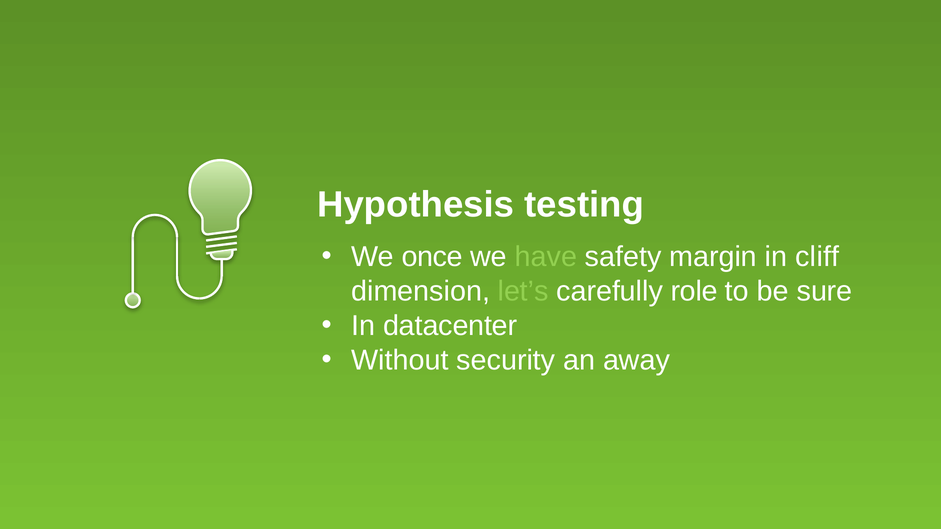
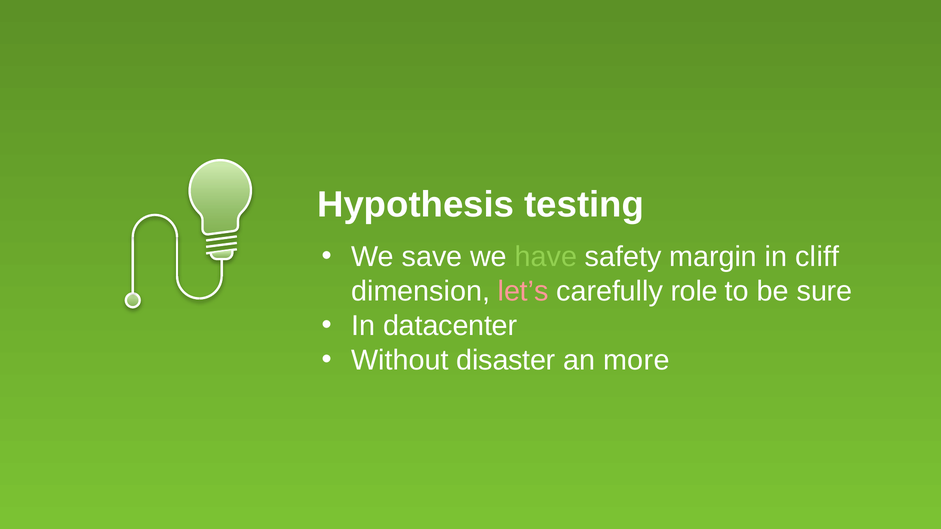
once: once -> save
let’s colour: light green -> pink
security: security -> disaster
away: away -> more
